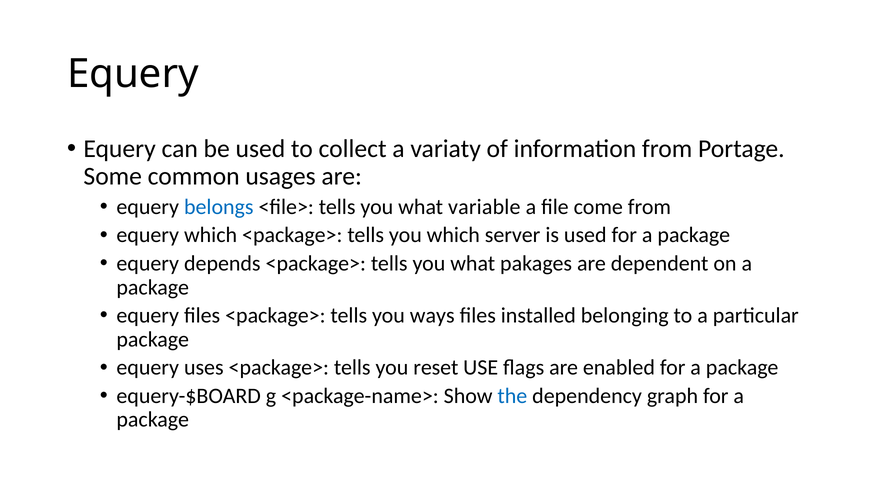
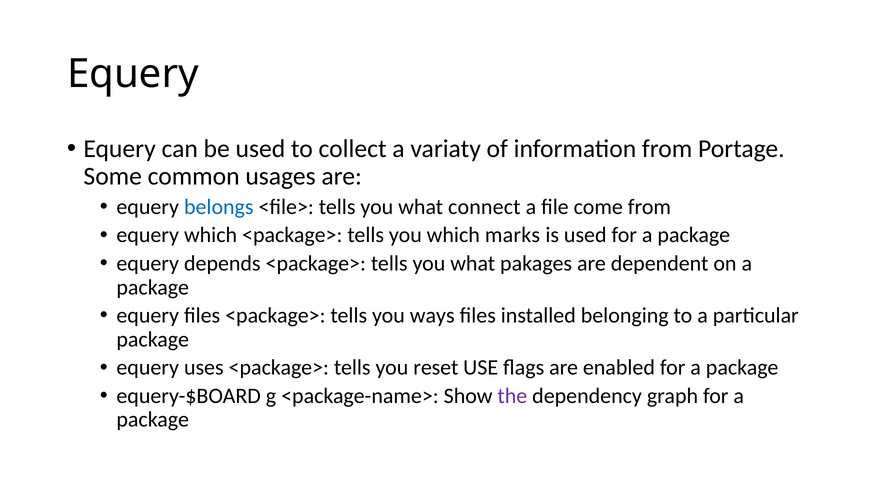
variable: variable -> connect
server: server -> marks
the colour: blue -> purple
